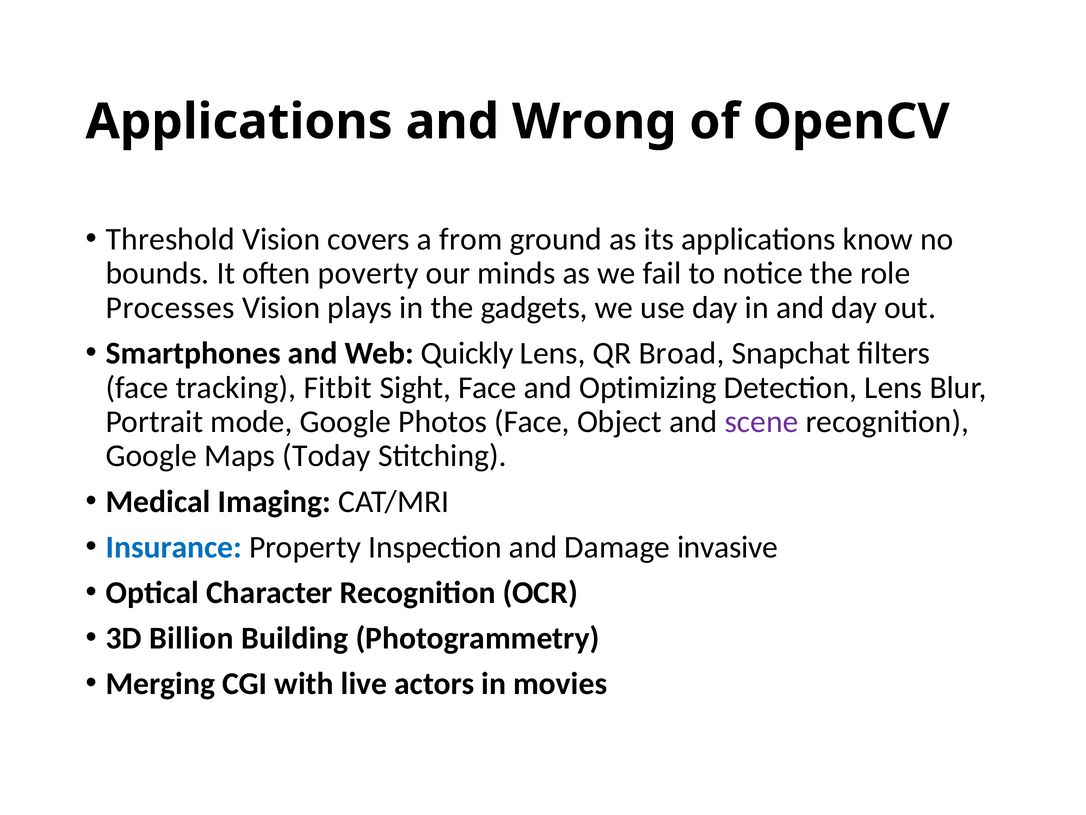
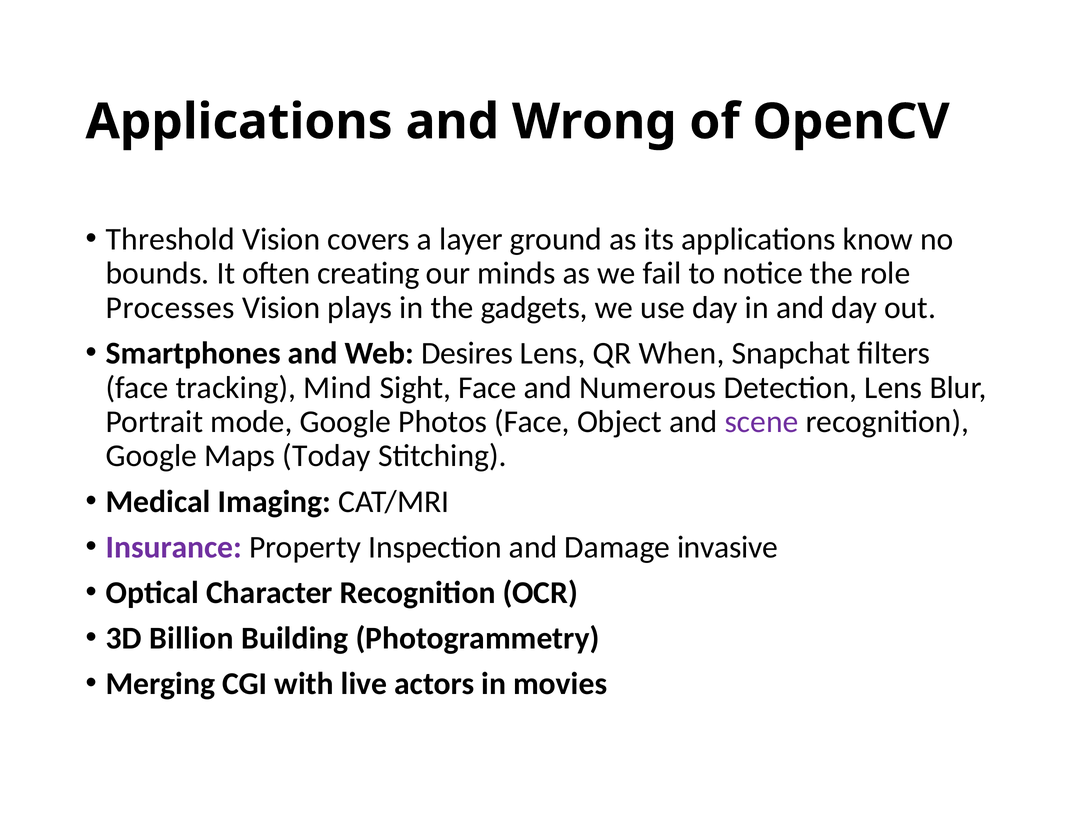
from: from -> layer
poverty: poverty -> creating
Quickly: Quickly -> Desires
Broad: Broad -> When
Fitbit: Fitbit -> Mind
Optimizing: Optimizing -> Numerous
Insurance colour: blue -> purple
